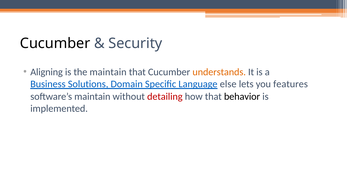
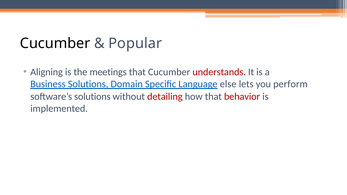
Security: Security -> Popular
the maintain: maintain -> meetings
understands colour: orange -> red
features: features -> perform
software’s maintain: maintain -> solutions
behavior colour: black -> red
